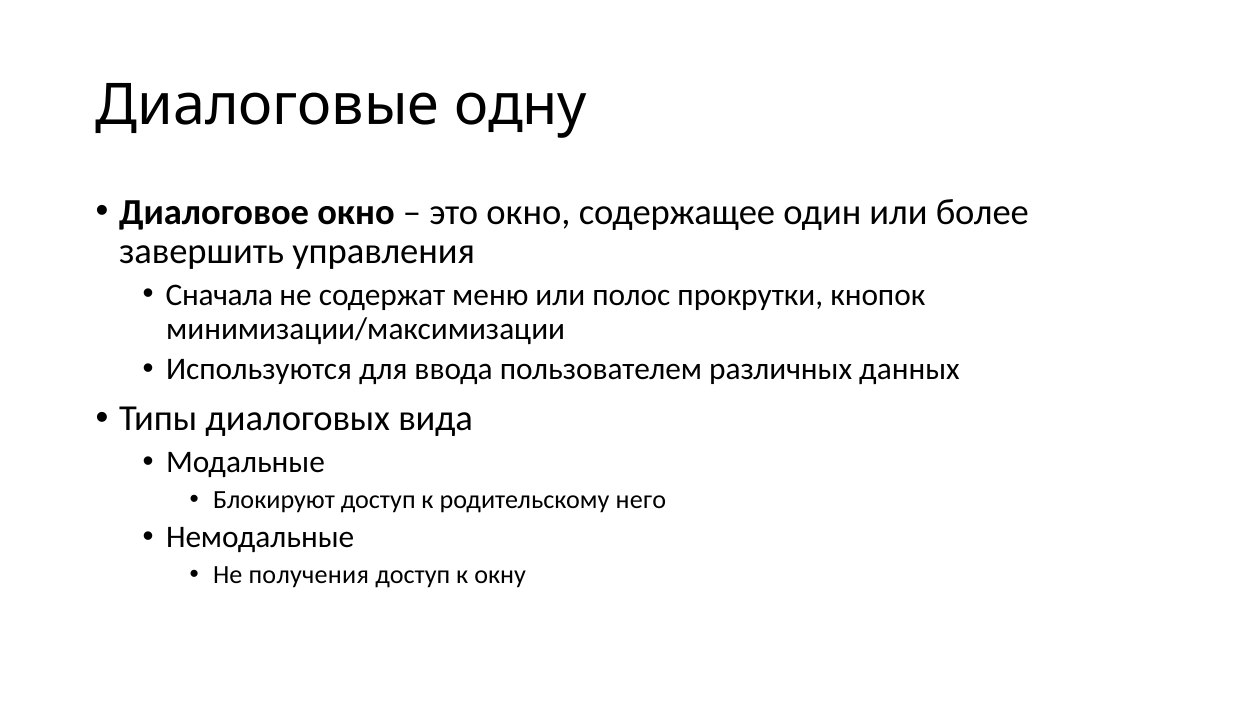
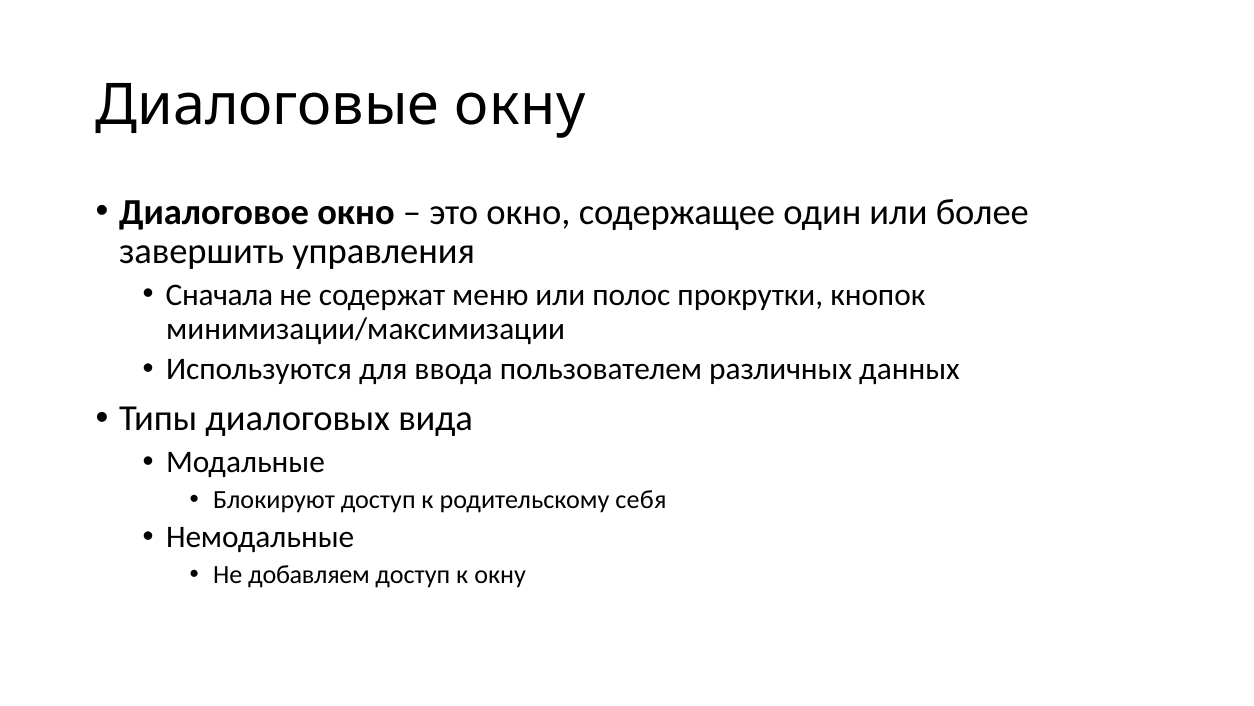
Диалоговые одну: одну -> окну
него: него -> себя
получения: получения -> добавляем
